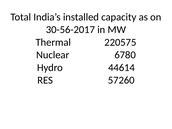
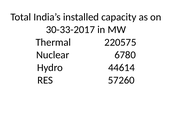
30-56-2017: 30-56-2017 -> 30-33-2017
